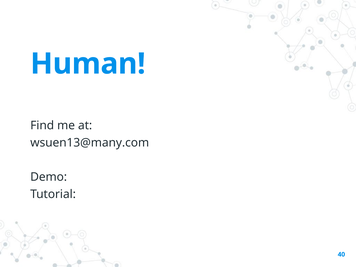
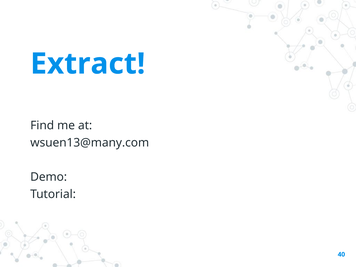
Human: Human -> Extract
